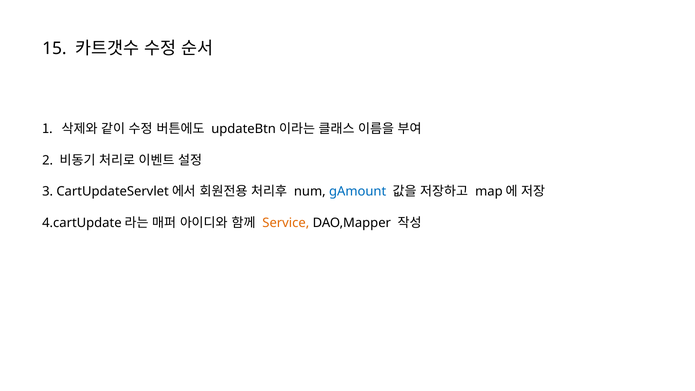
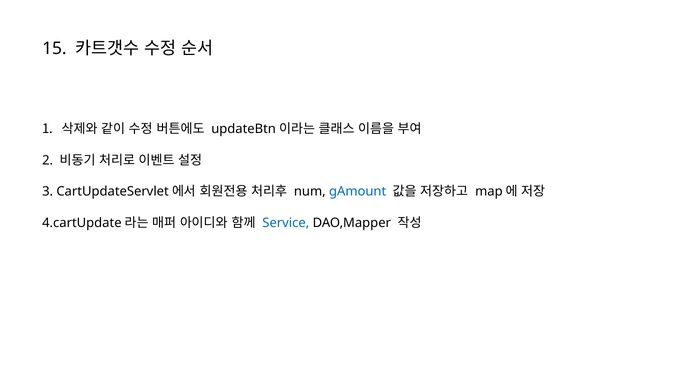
Service colour: orange -> blue
